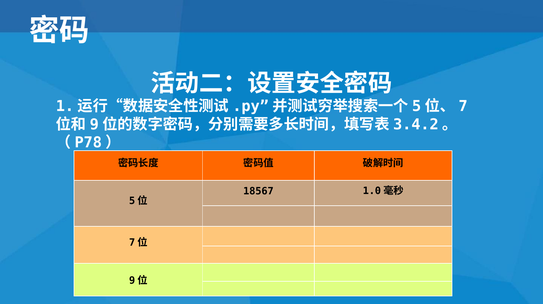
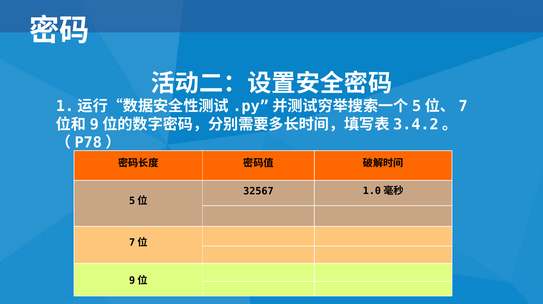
18567: 18567 -> 32567
